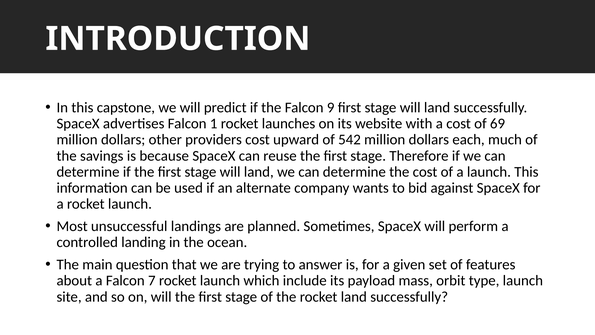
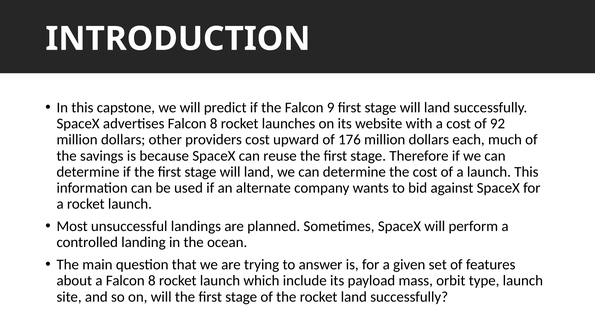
advertises Falcon 1: 1 -> 8
69: 69 -> 92
542: 542 -> 176
a Falcon 7: 7 -> 8
